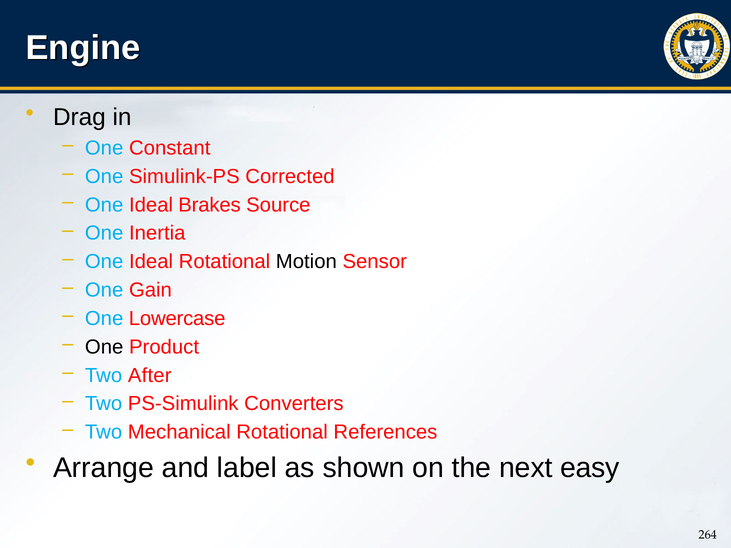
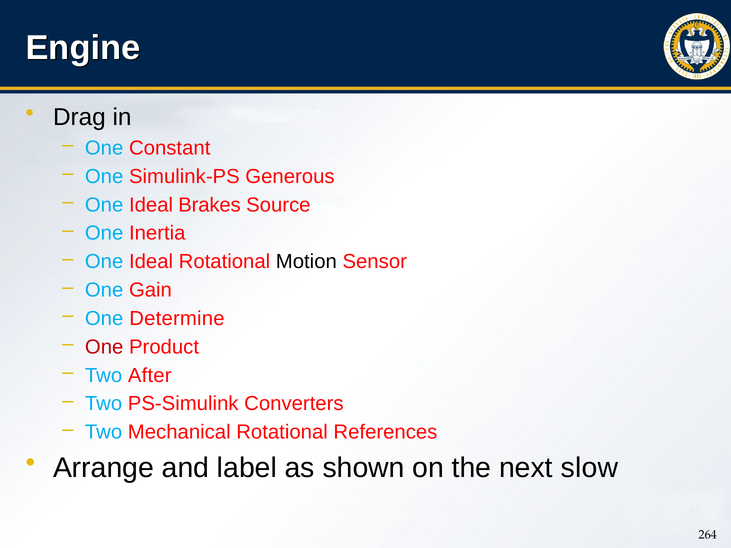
Corrected: Corrected -> Generous
Lowercase: Lowercase -> Determine
One at (104, 347) colour: black -> red
easy: easy -> slow
